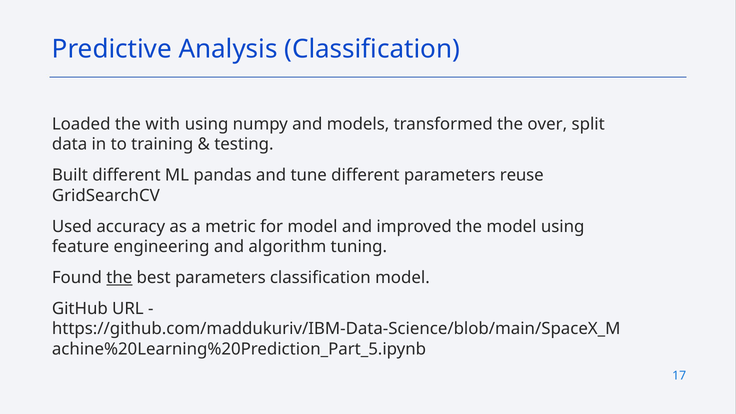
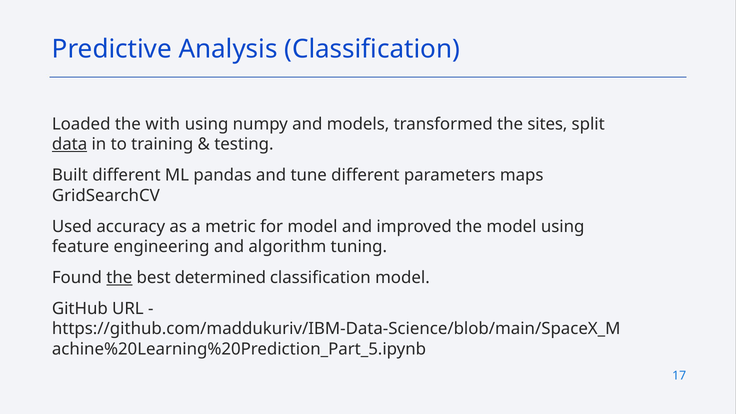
over: over -> sites
data underline: none -> present
reuse: reuse -> maps
best parameters: parameters -> determined
